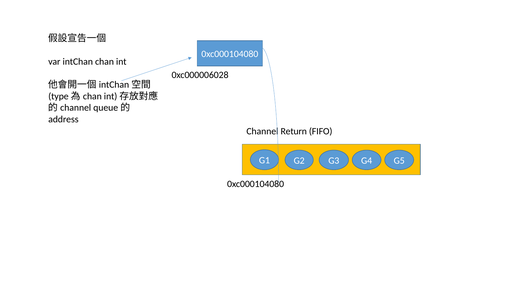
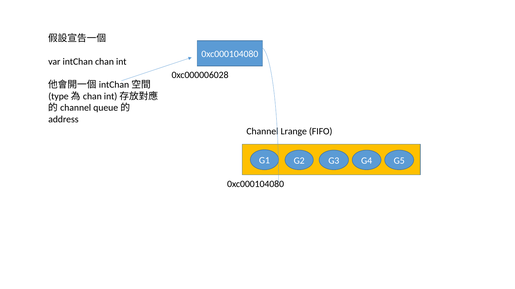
Return: Return -> Lrange
